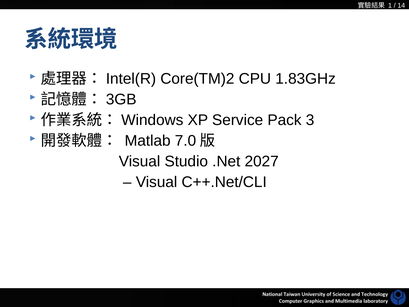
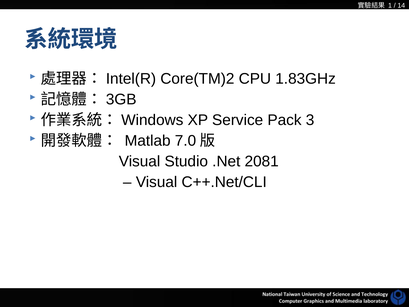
2027: 2027 -> 2081
